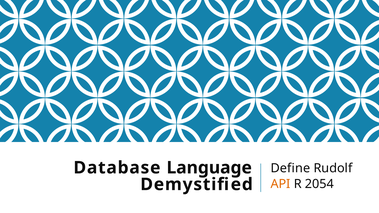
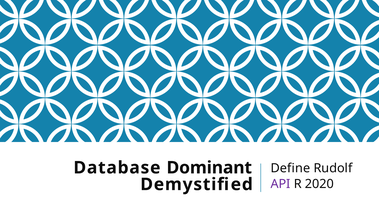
Language: Language -> Dominant
API colour: orange -> purple
2054: 2054 -> 2020
